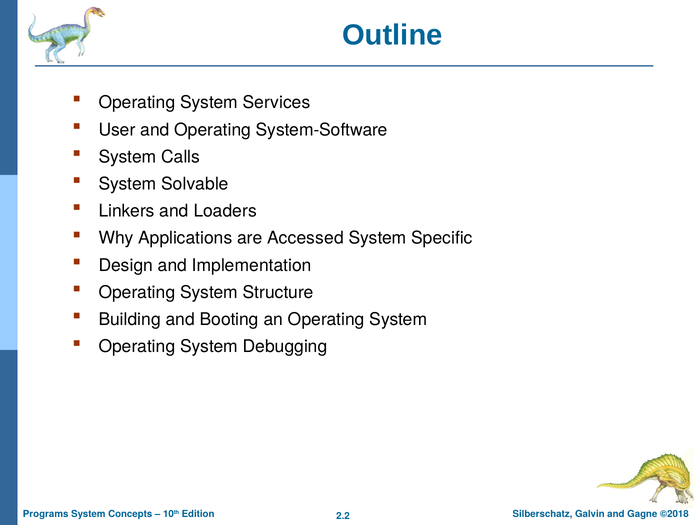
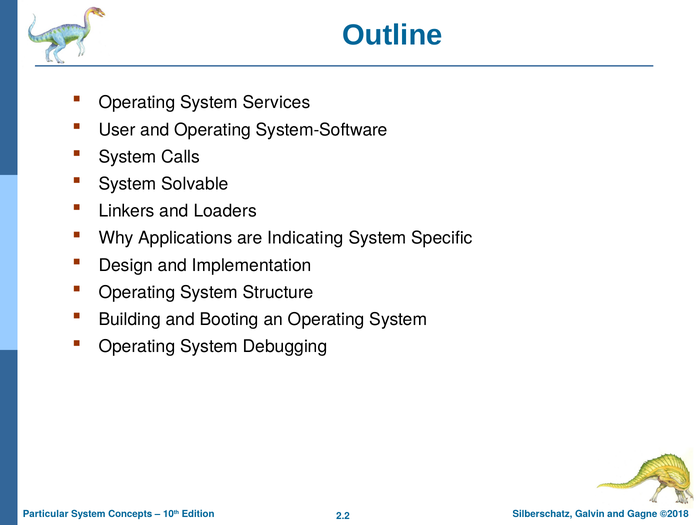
Accessed: Accessed -> Indicating
Programs: Programs -> Particular
